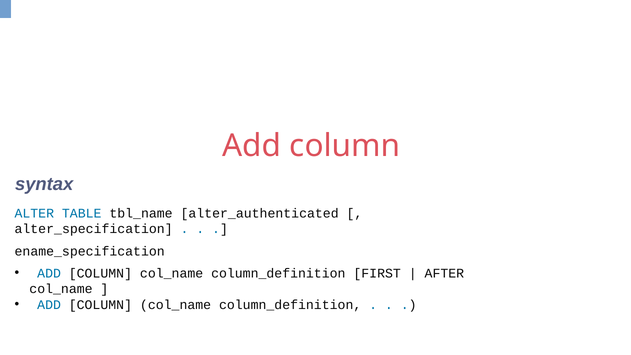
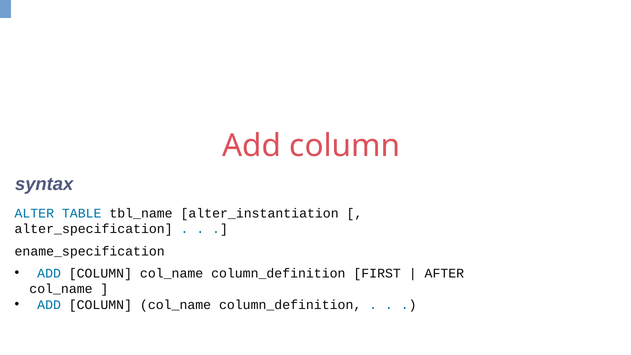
alter_authenticated: alter_authenticated -> alter_instantiation
